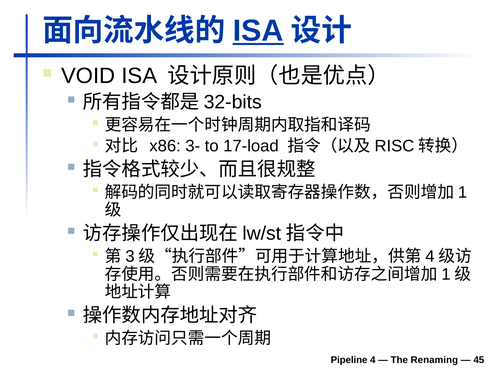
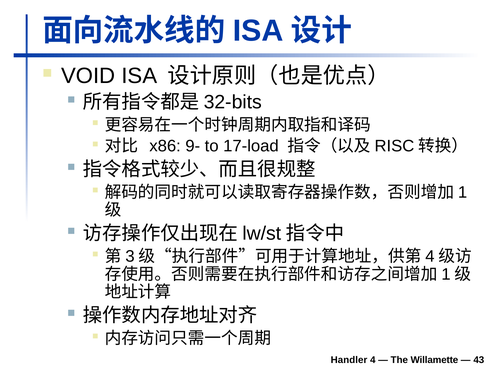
ISA at (258, 31) underline: present -> none
3-: 3- -> 9-
Pipeline: Pipeline -> Handler
Renaming: Renaming -> Willamette
45: 45 -> 43
